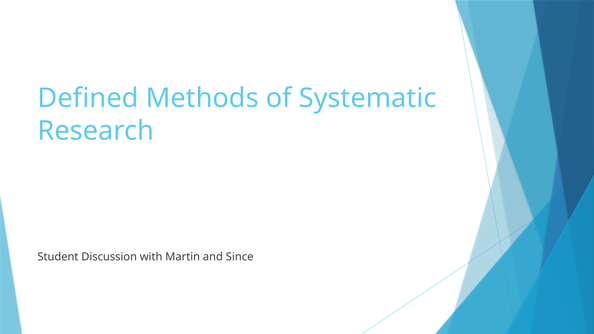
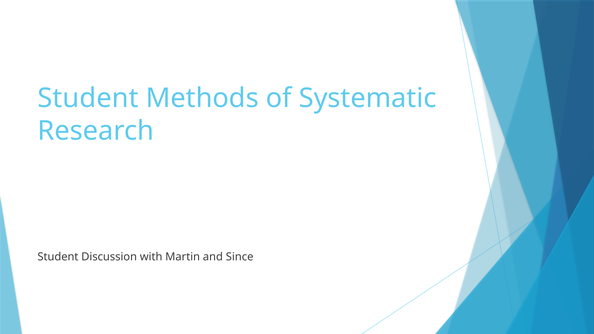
Defined at (88, 98): Defined -> Student
